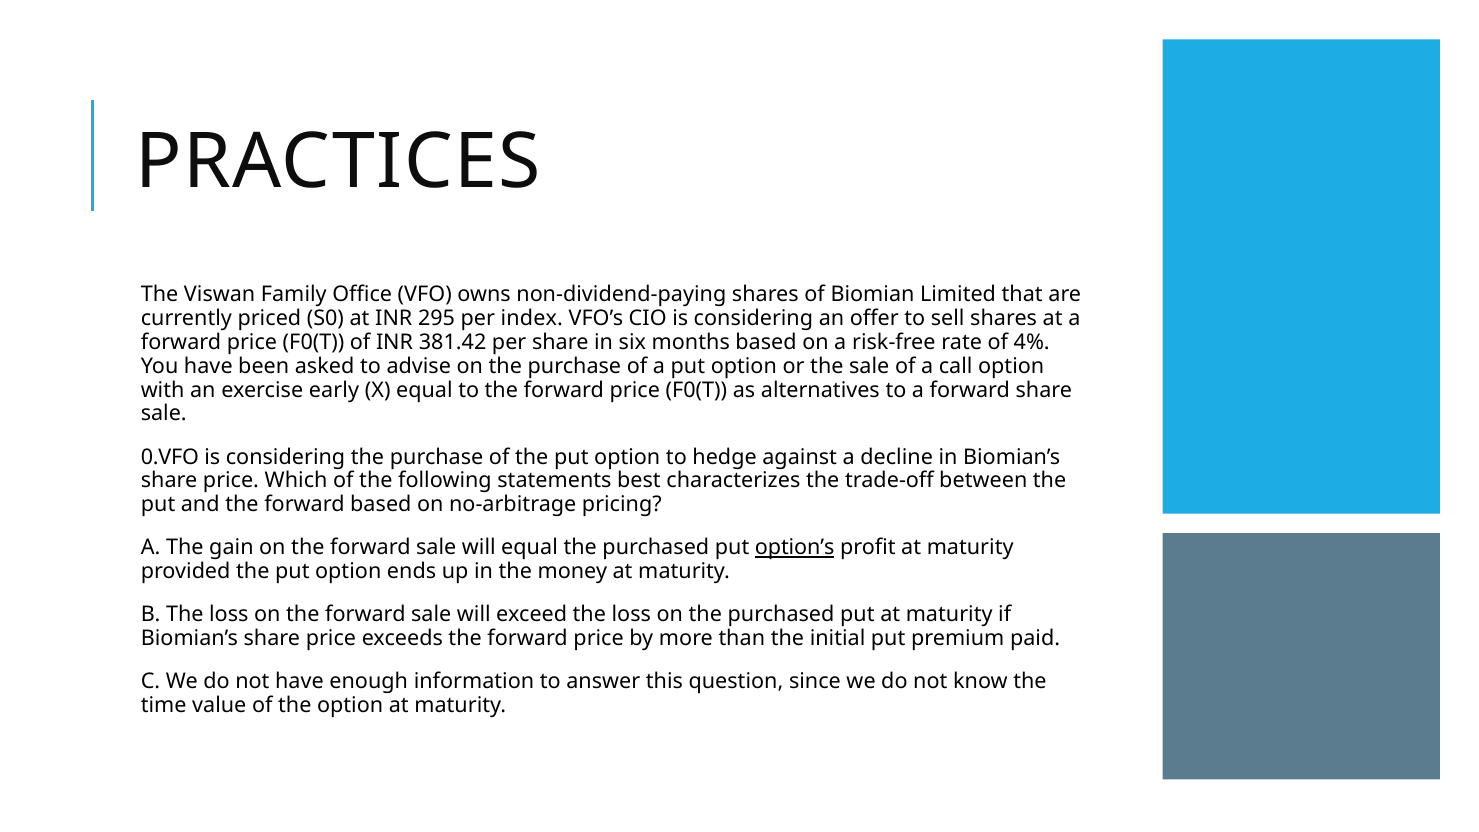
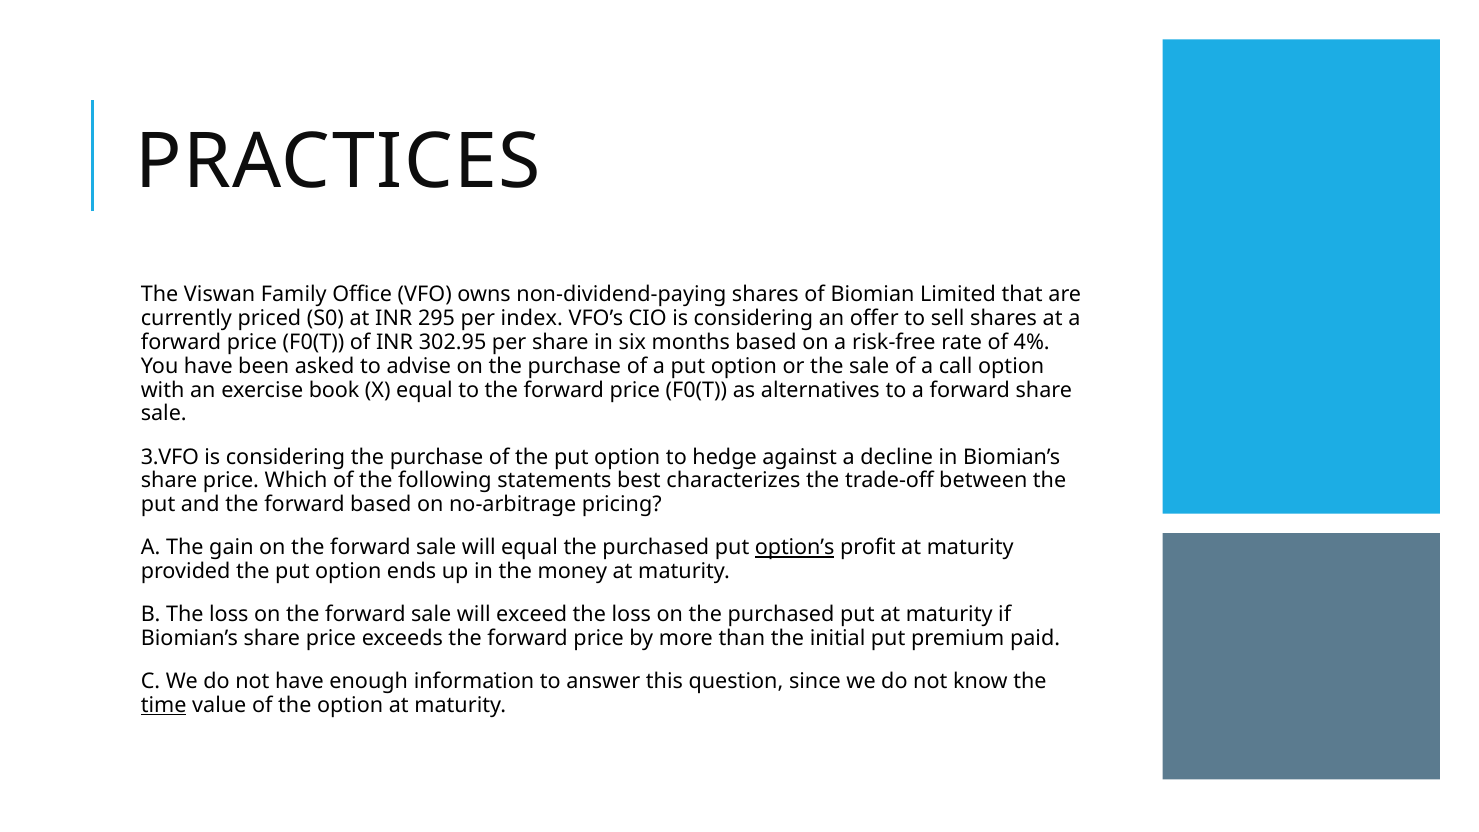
381.42: 381.42 -> 302.95
early: early -> book
0.VFO: 0.VFO -> 3.VFO
time underline: none -> present
